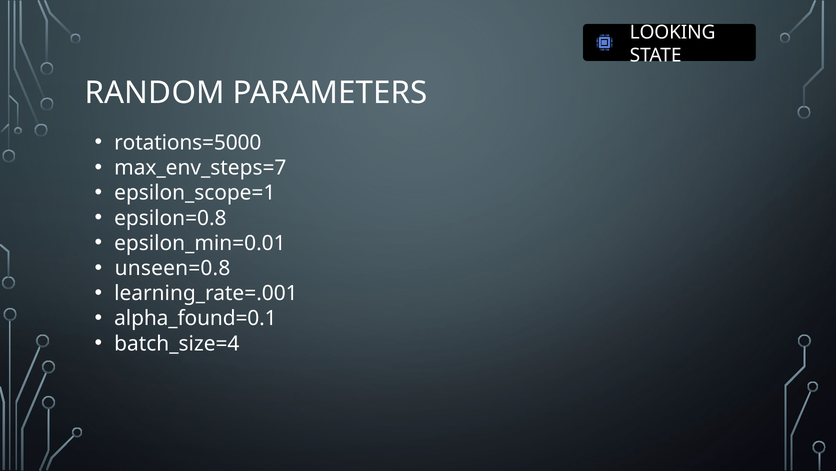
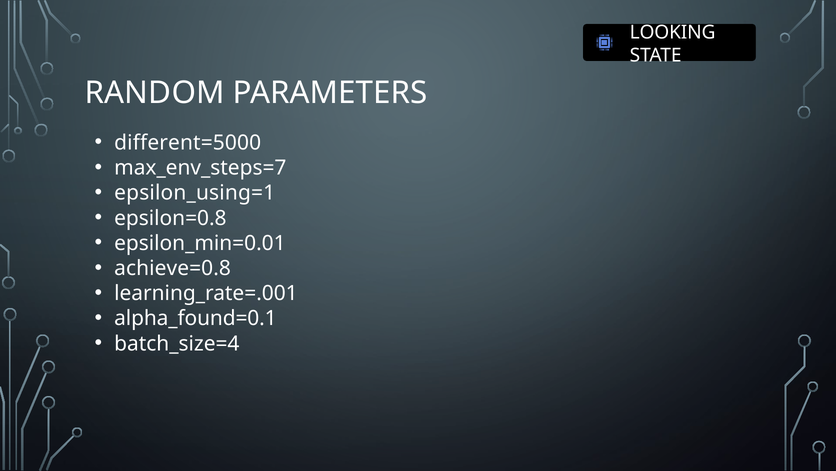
rotations=5000: rotations=5000 -> different=5000
epsilon_scope=1: epsilon_scope=1 -> epsilon_using=1
unseen=0.8: unseen=0.8 -> achieve=0.8
